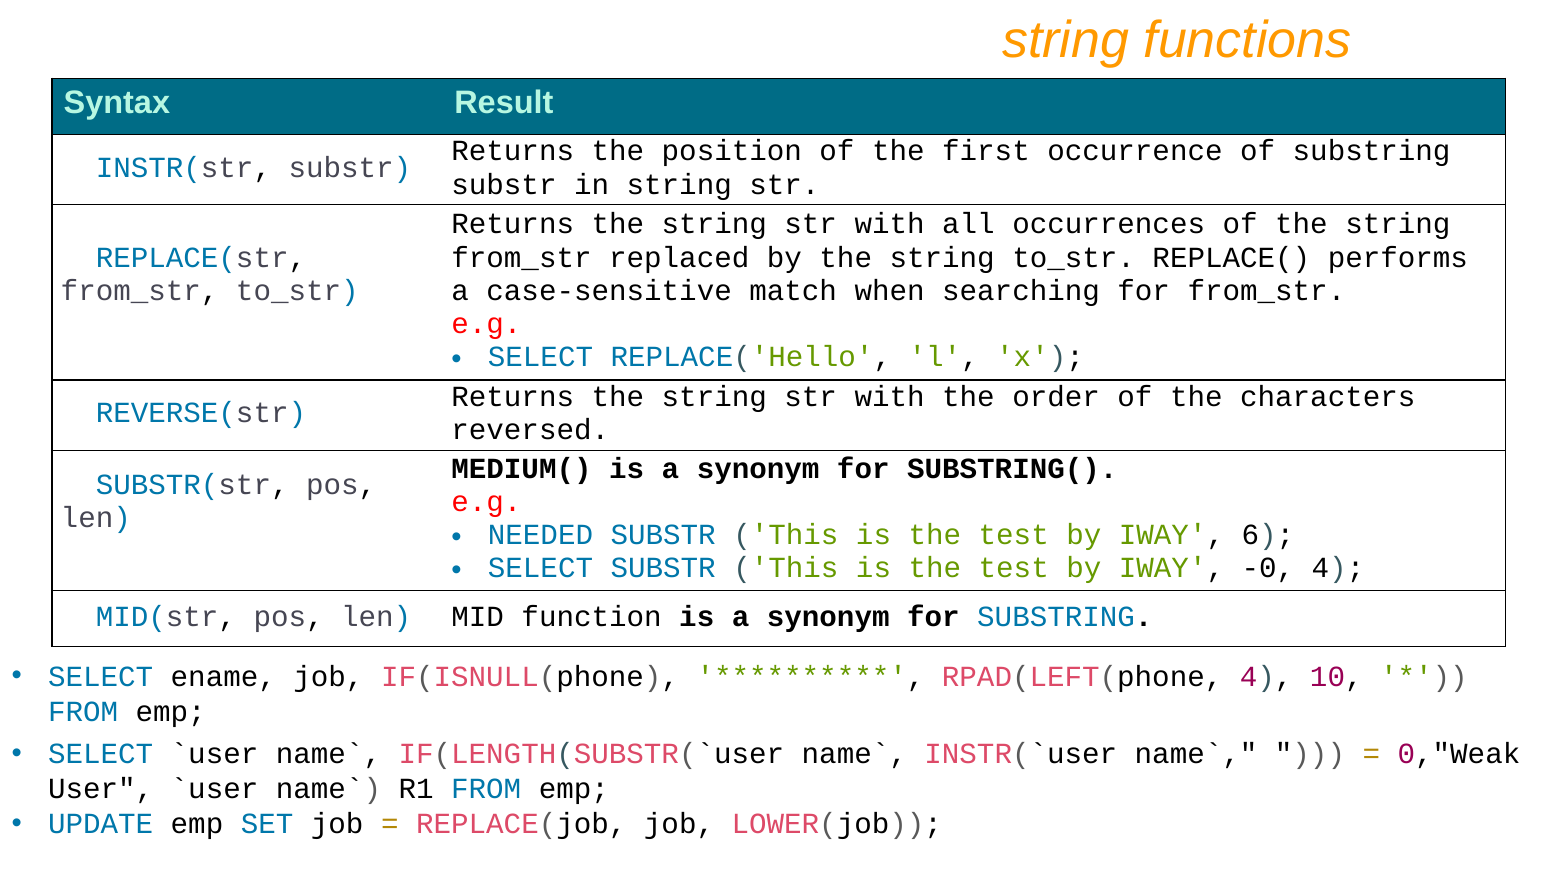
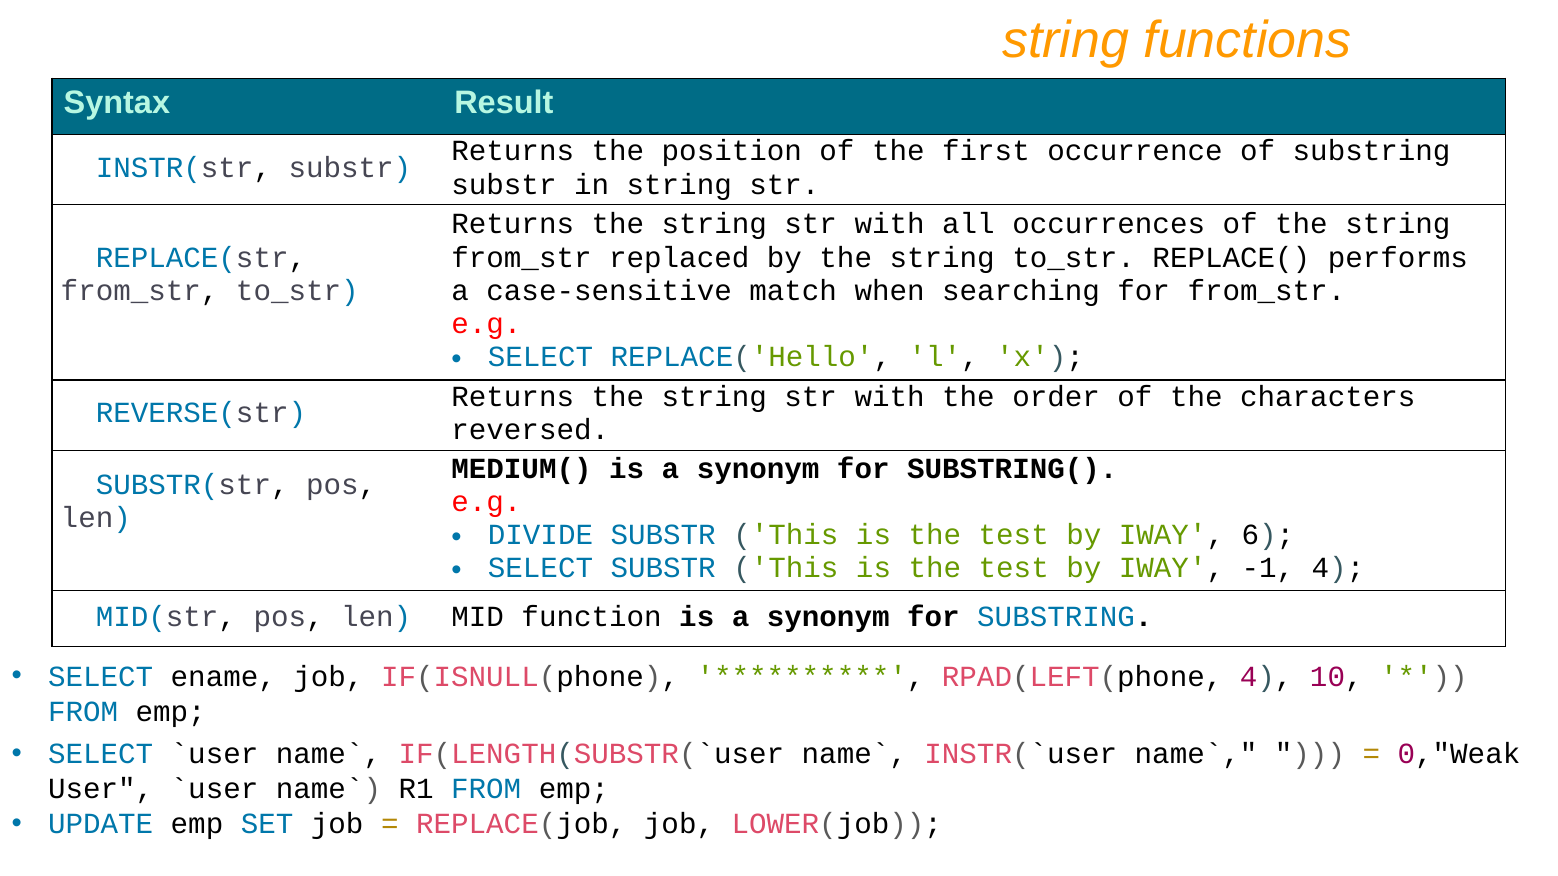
NEEDED: NEEDED -> DIVIDE
-0: -0 -> -1
